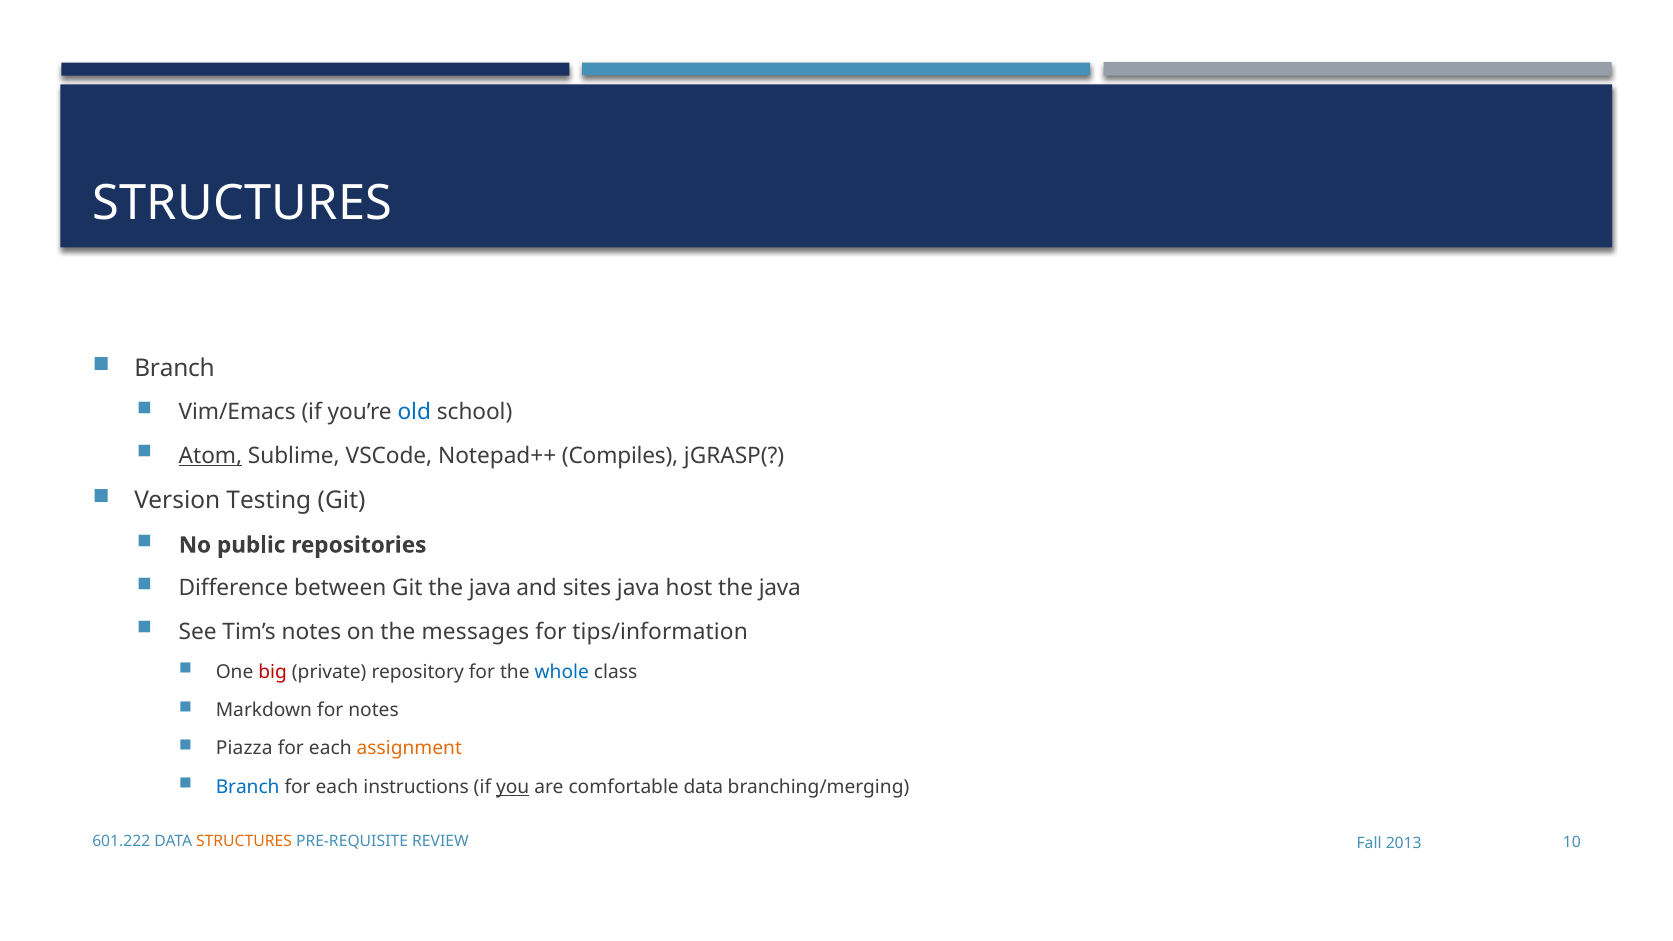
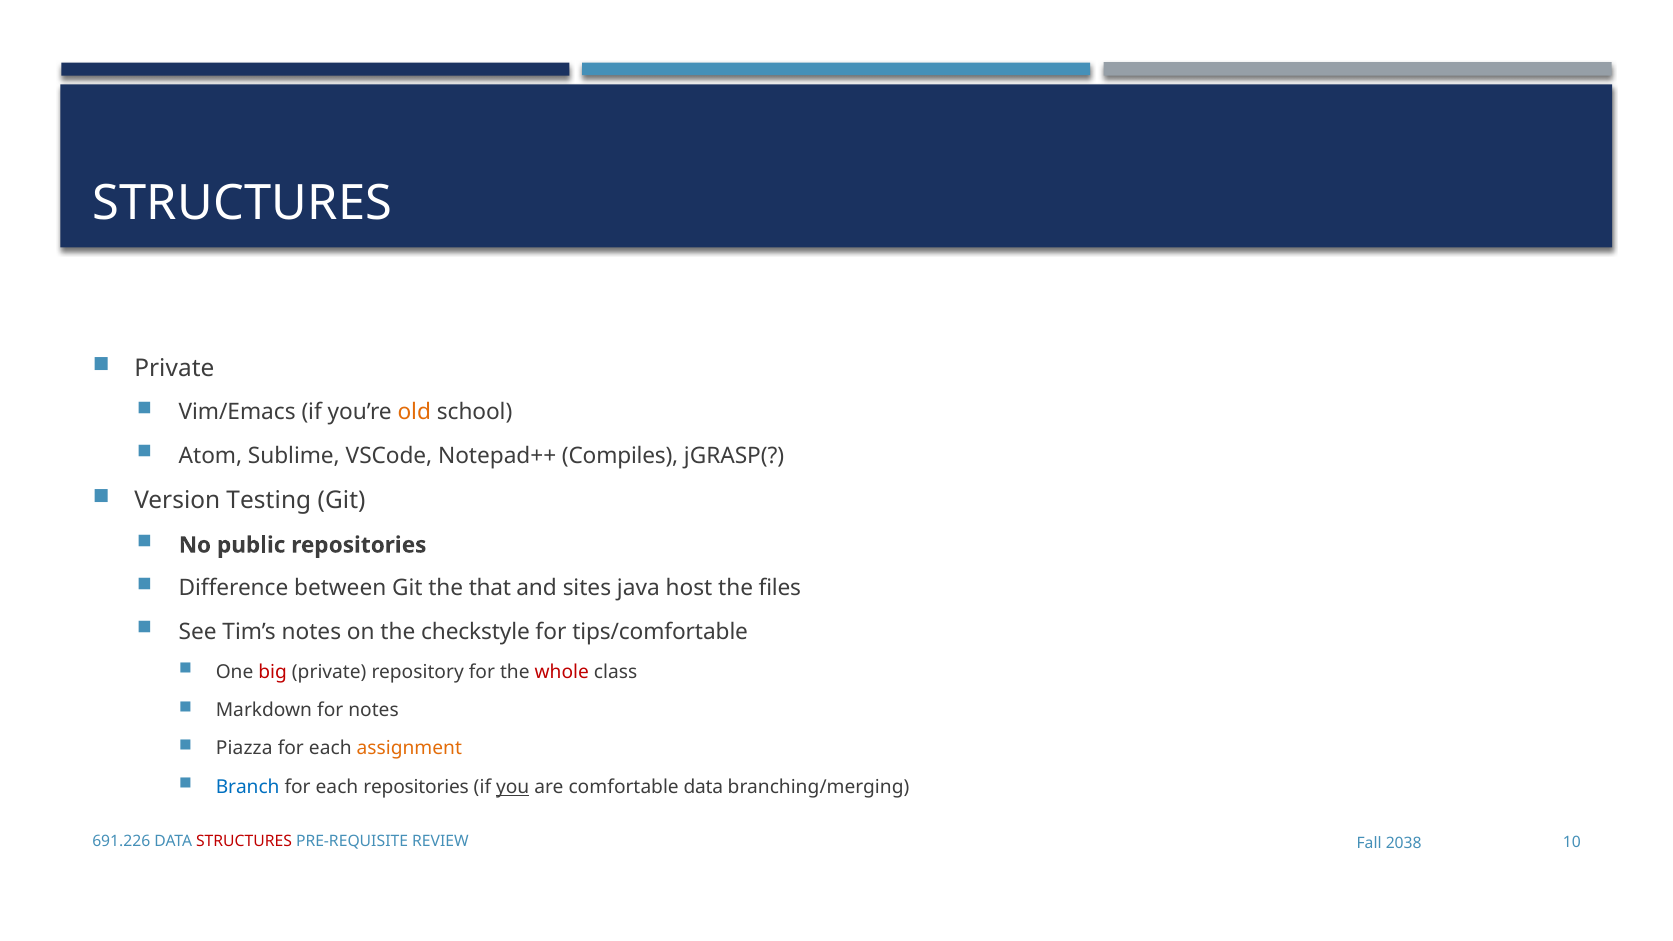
Branch at (174, 368): Branch -> Private
old colour: blue -> orange
Atom underline: present -> none
Git the java: java -> that
host the java: java -> files
messages: messages -> checkstyle
tips/information: tips/information -> tips/comfortable
whole colour: blue -> red
each instructions: instructions -> repositories
601.222: 601.222 -> 691.226
STRUCTURES at (244, 842) colour: orange -> red
2013: 2013 -> 2038
